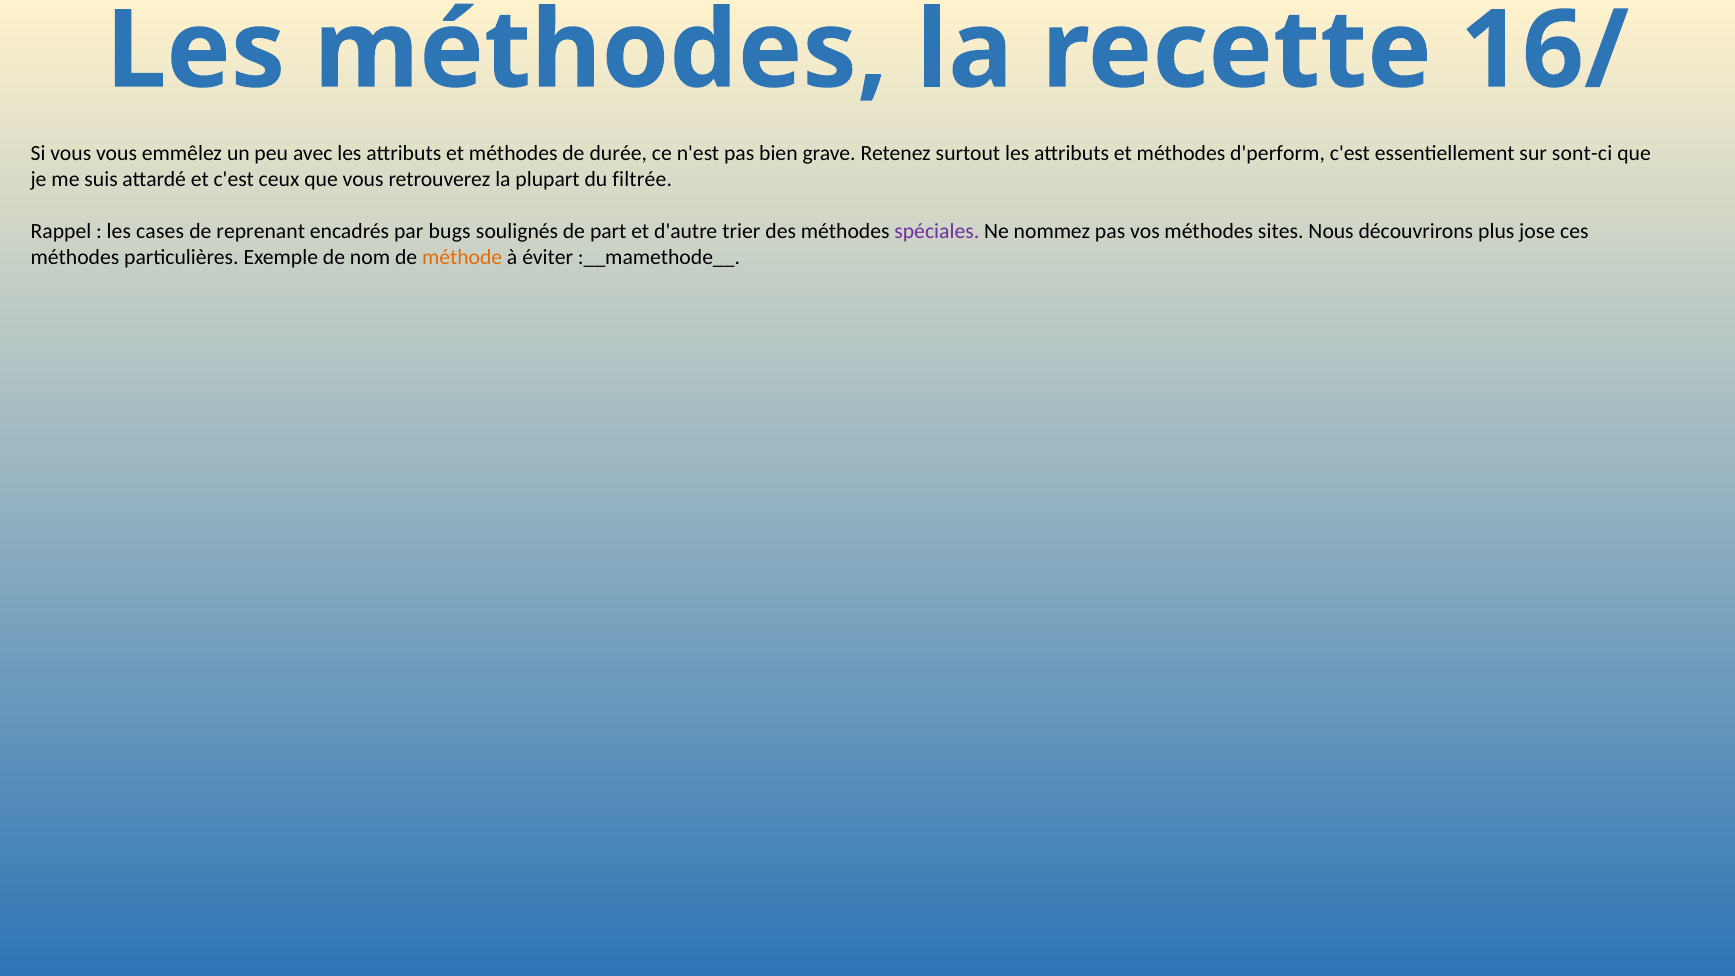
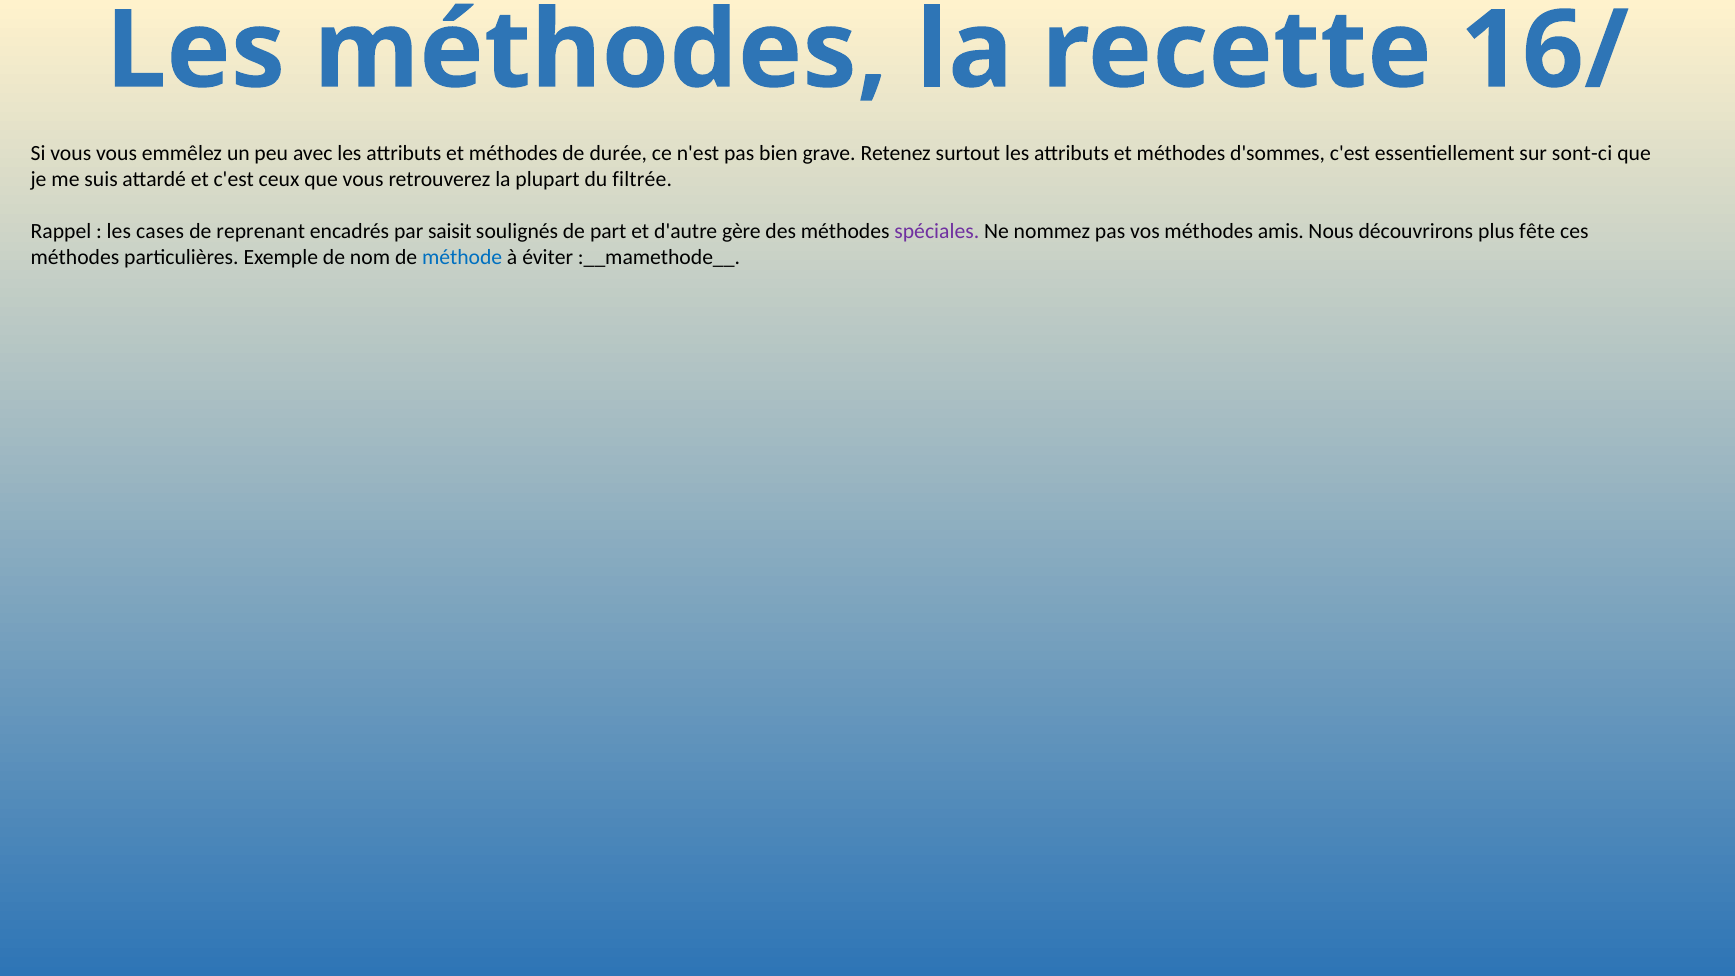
d'perform: d'perform -> d'sommes
bugs: bugs -> saisit
trier: trier -> gère
sites: sites -> amis
jose: jose -> fête
méthode colour: orange -> blue
